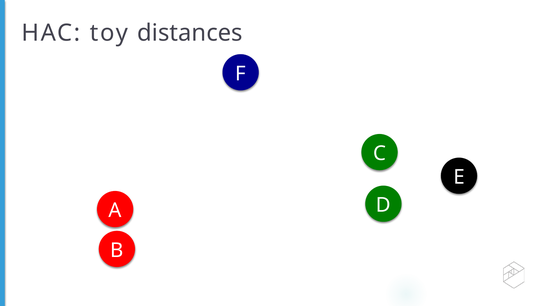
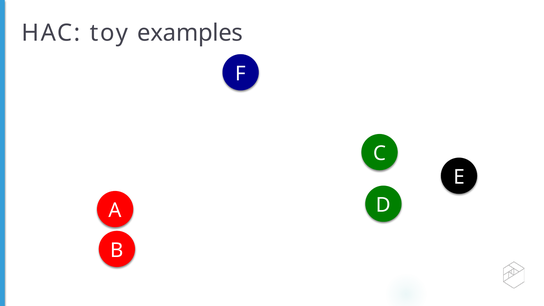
distances: distances -> examples
